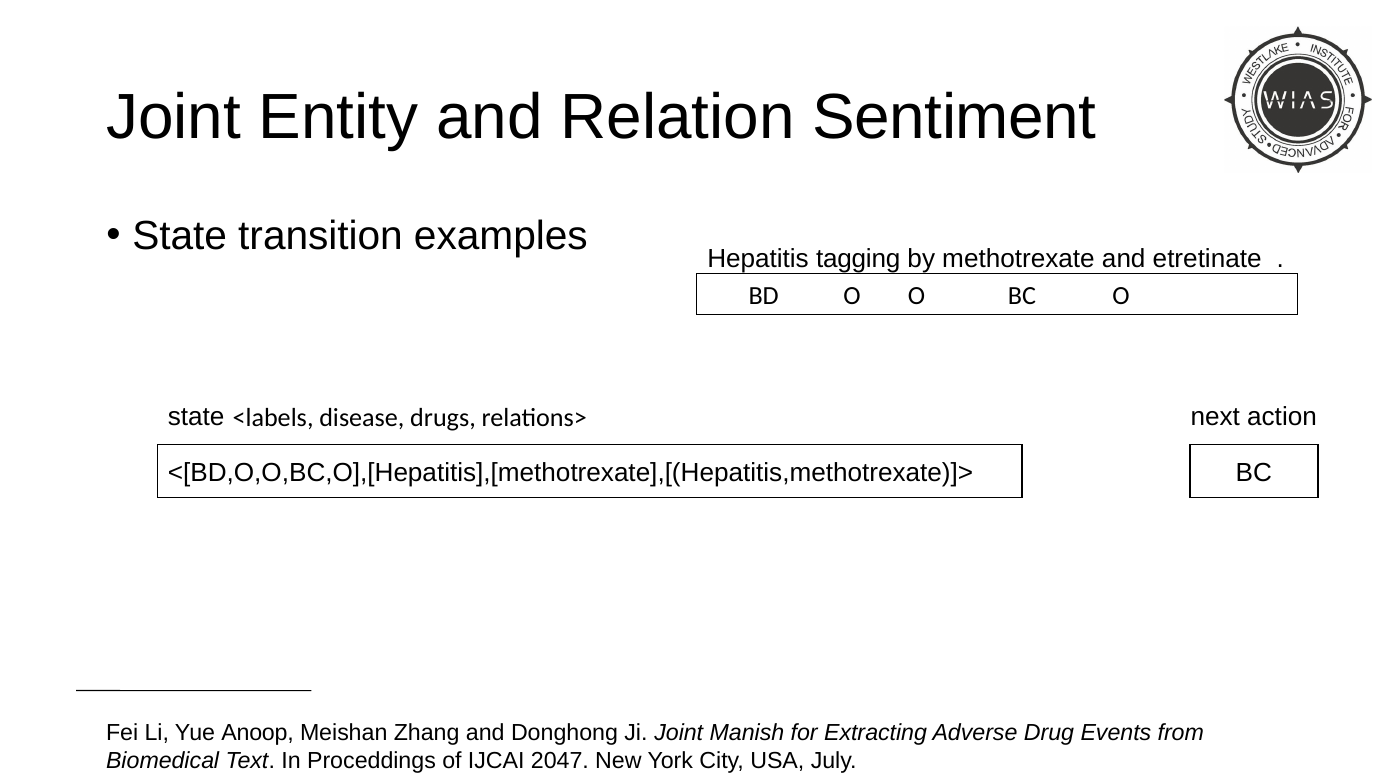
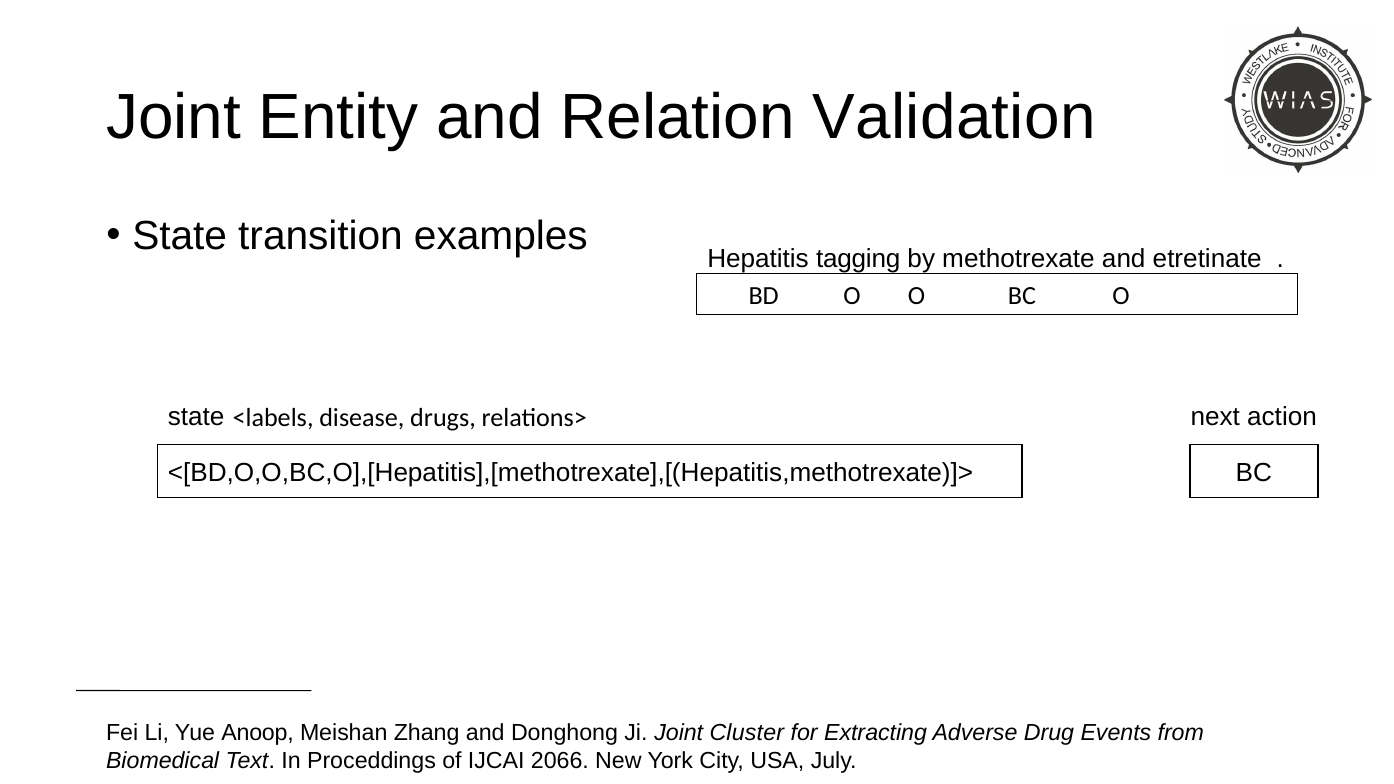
Sentiment: Sentiment -> Validation
Manish: Manish -> Cluster
2047: 2047 -> 2066
